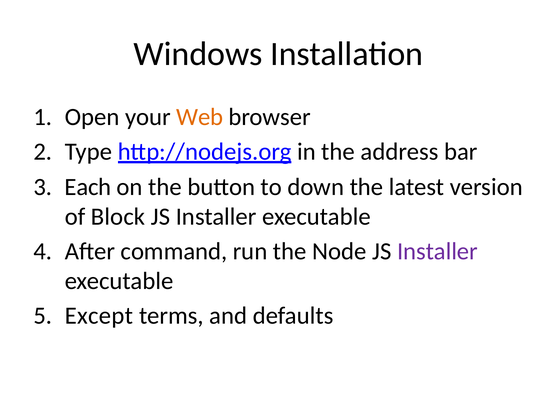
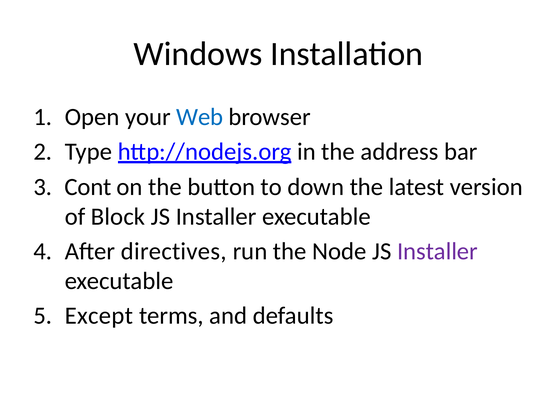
Web colour: orange -> blue
Each: Each -> Cont
command: command -> directives
